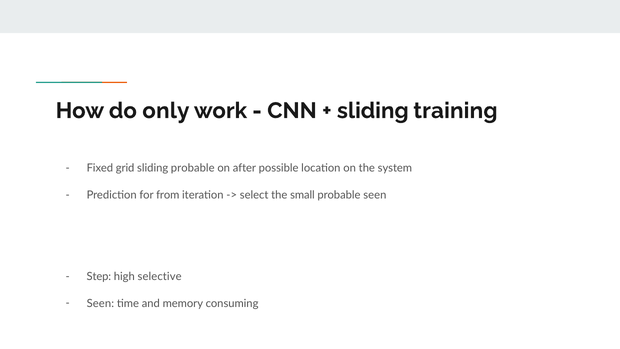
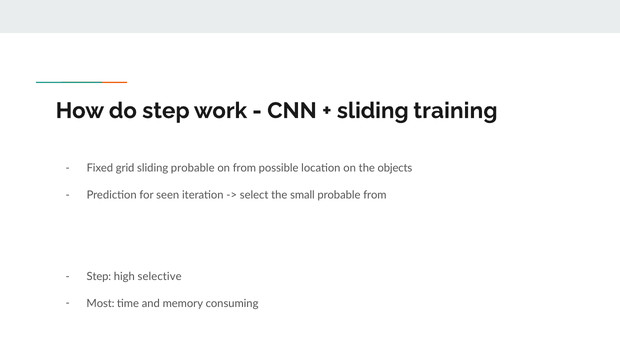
do only: only -> step
on after: after -> from
system: system -> objects
from: from -> seen
probable seen: seen -> from
Seen at (100, 303): Seen -> Most
